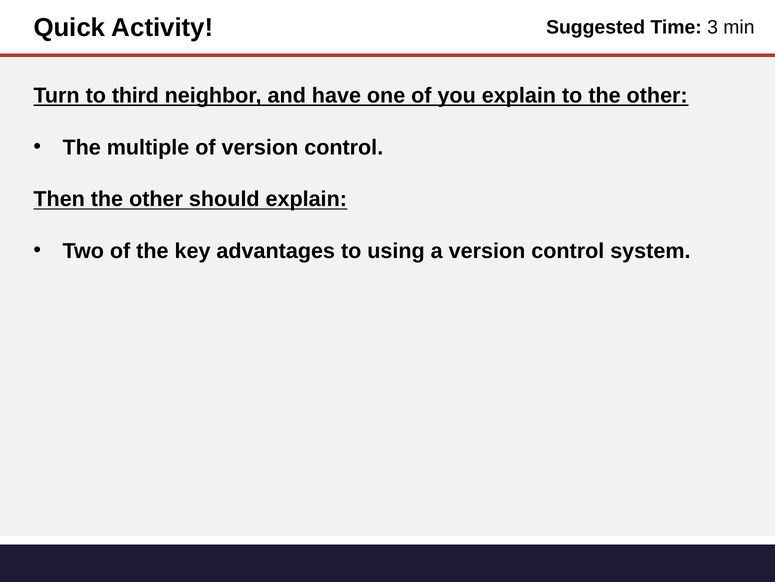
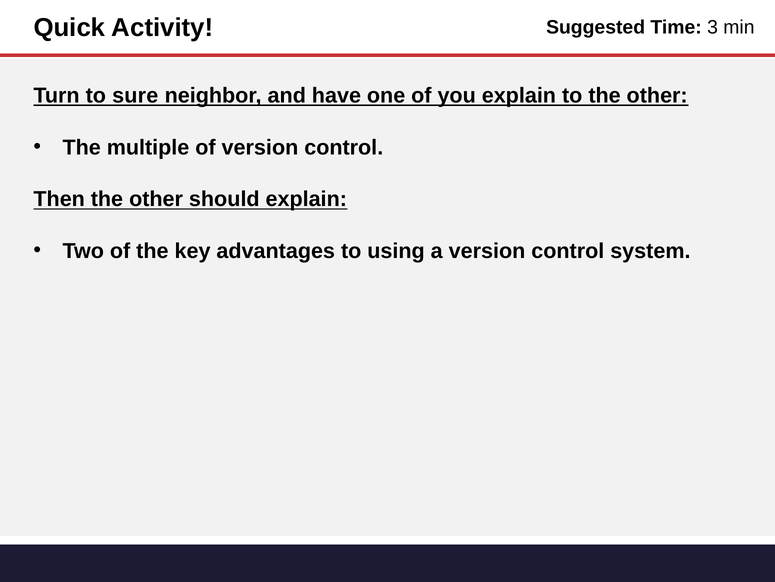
third: third -> sure
